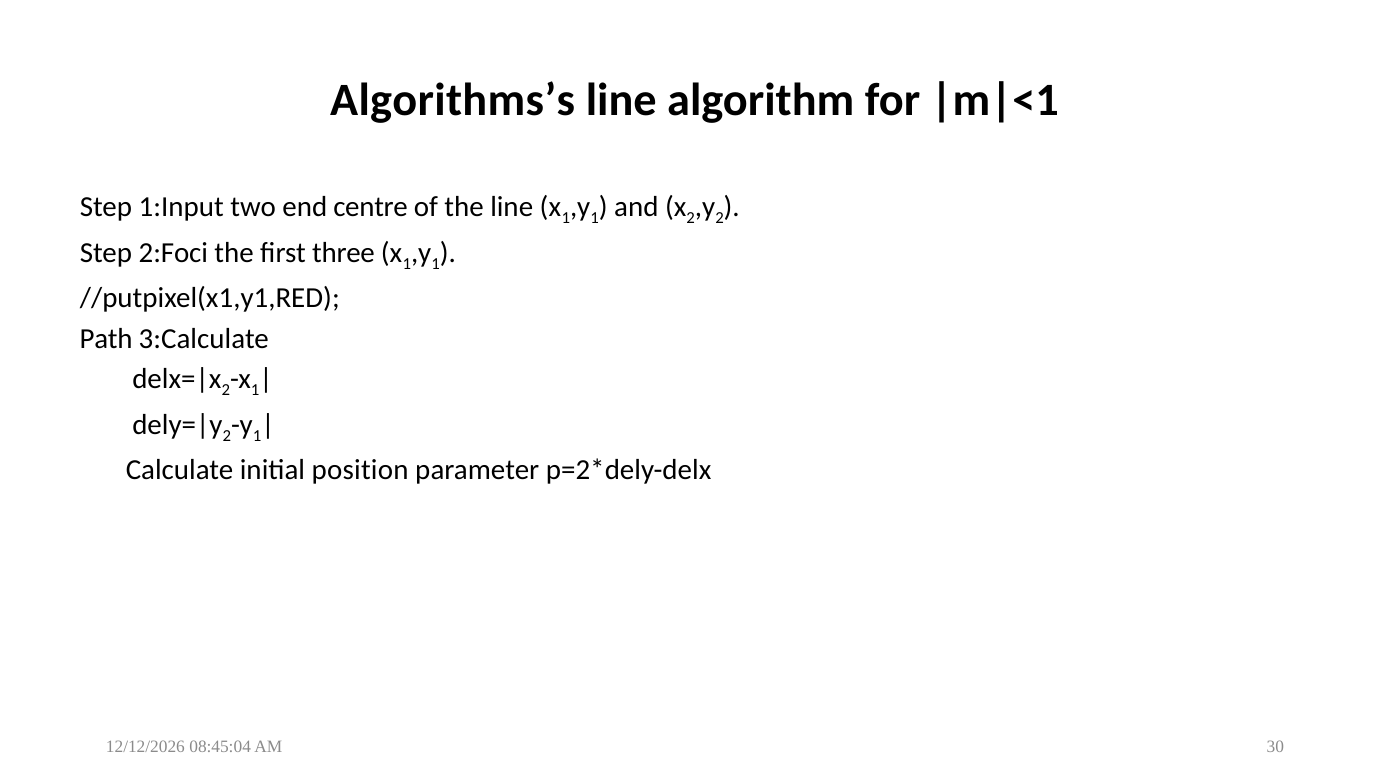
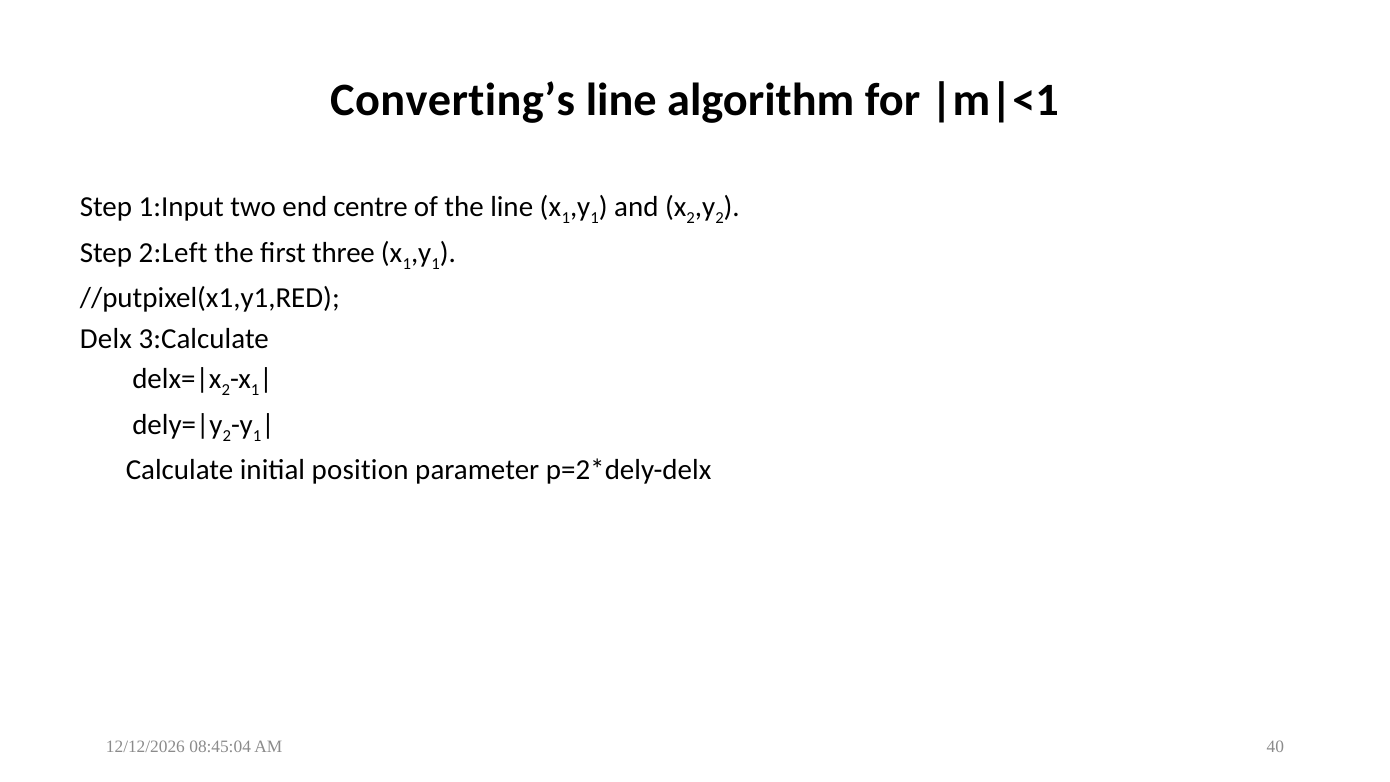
Algorithms’s: Algorithms’s -> Converting’s
2:Foci: 2:Foci -> 2:Left
Path: Path -> Delx
30: 30 -> 40
